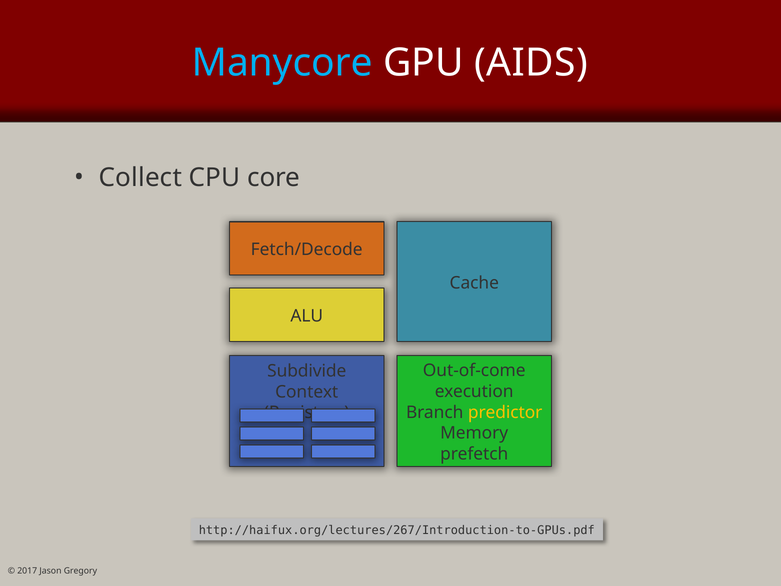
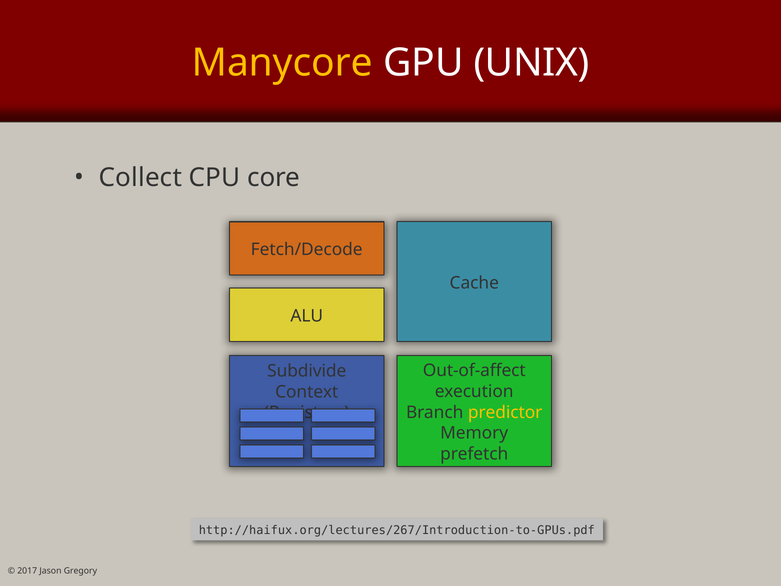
Manycore colour: light blue -> yellow
AIDS: AIDS -> UNIX
Out-of-come: Out-of-come -> Out-of-affect
